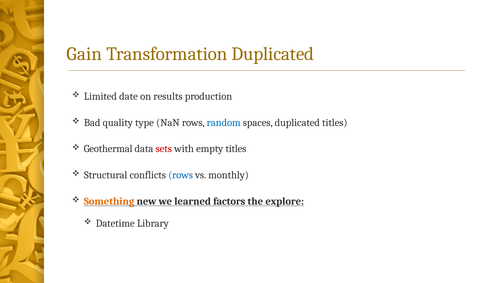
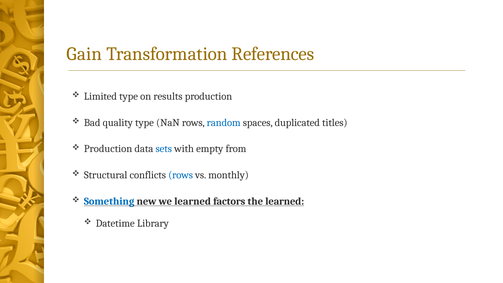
Transformation Duplicated: Duplicated -> References
Limited date: date -> type
Geothermal at (108, 149): Geothermal -> Production
sets colour: red -> blue
empty titles: titles -> from
Something colour: orange -> blue
the explore: explore -> learned
